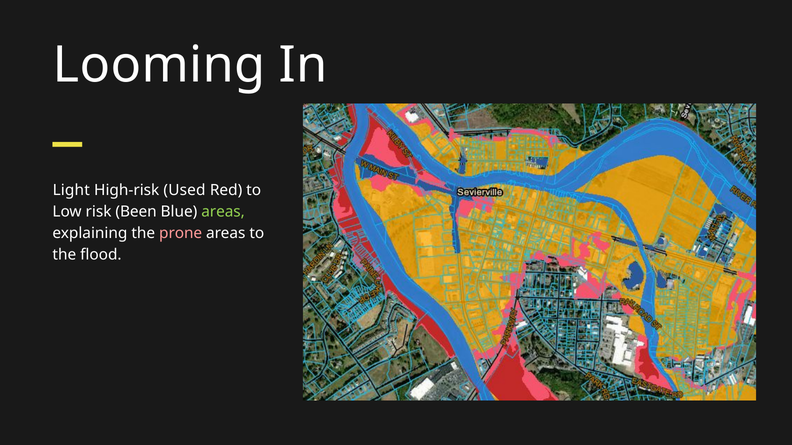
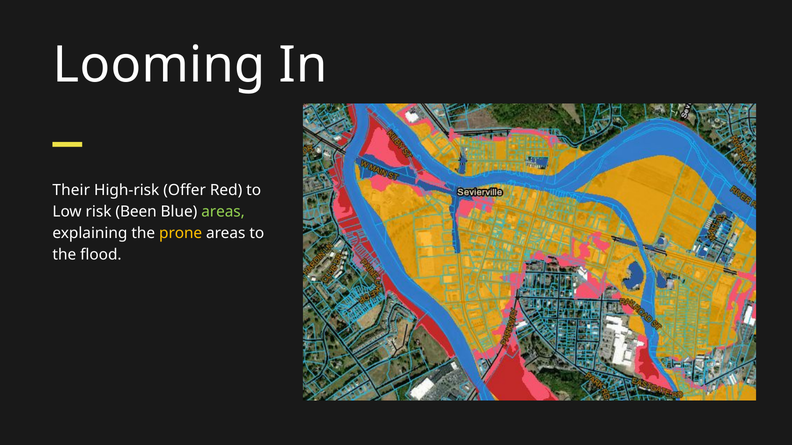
Light: Light -> Their
Used: Used -> Offer
prone colour: pink -> yellow
